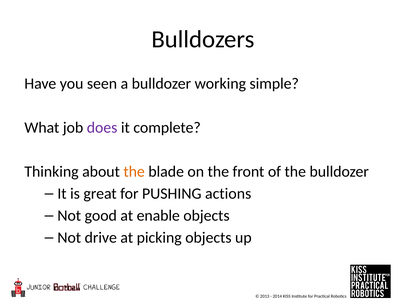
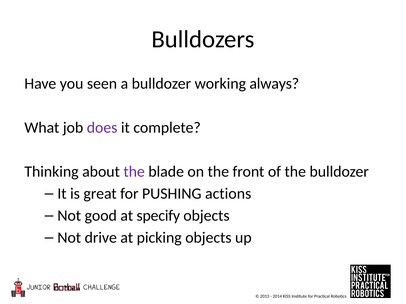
simple: simple -> always
the at (134, 172) colour: orange -> purple
enable: enable -> specify
